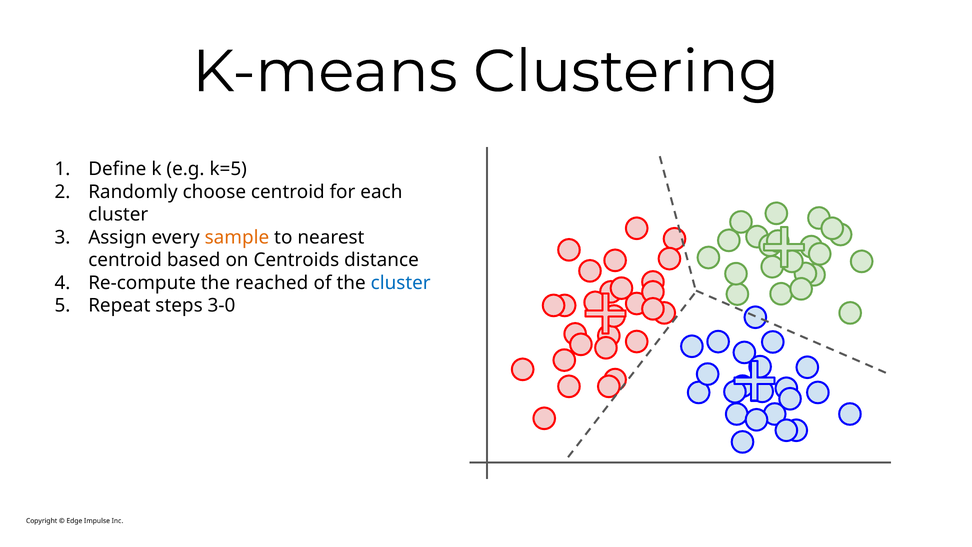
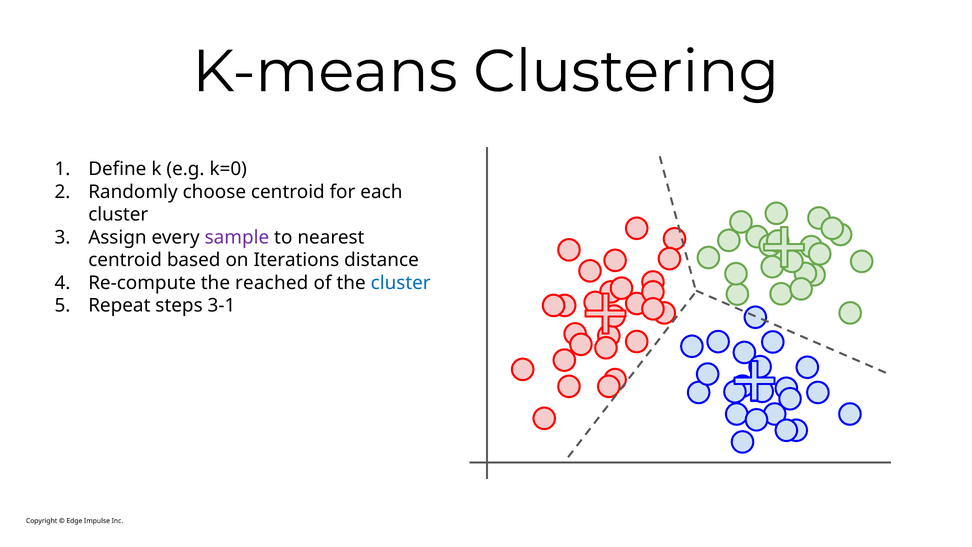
k=5: k=5 -> k=0
sample colour: orange -> purple
Centroids: Centroids -> Iterations
3-0: 3-0 -> 3-1
